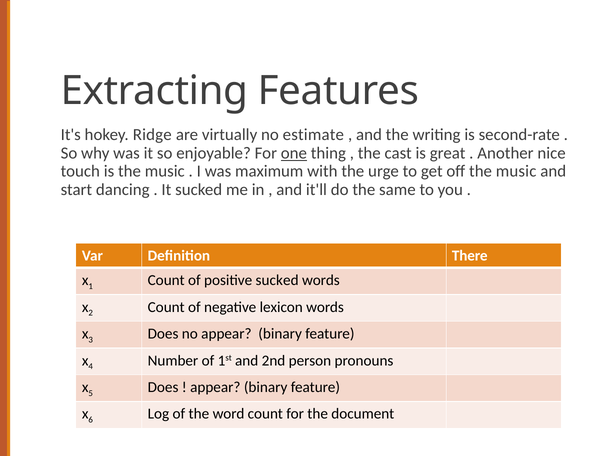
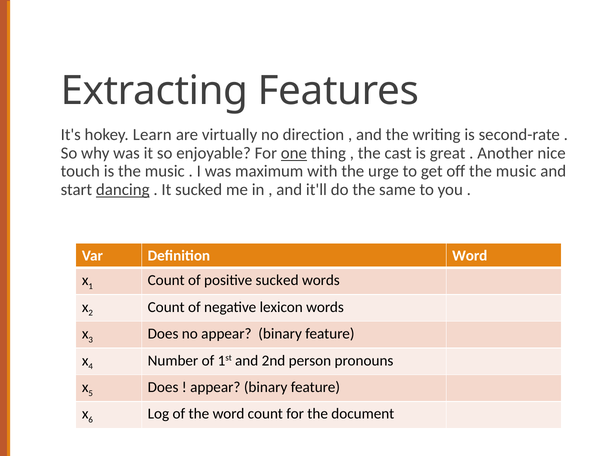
Ridge: Ridge -> Learn
estimate: estimate -> direction
dancing underline: none -> present
Definition There: There -> Word
